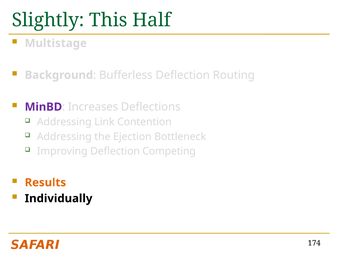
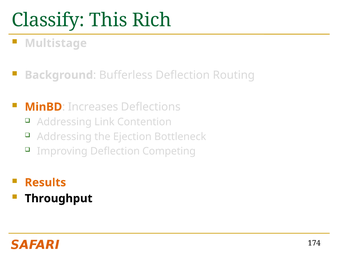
Slightly: Slightly -> Classify
Half: Half -> Rich
MinBD colour: purple -> orange
Individually: Individually -> Throughput
